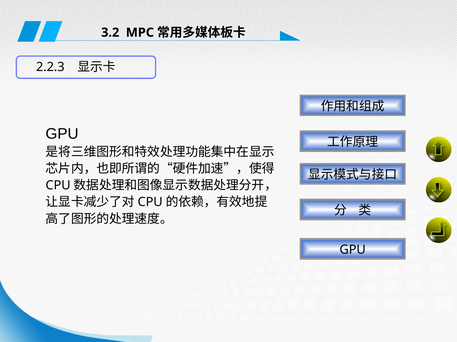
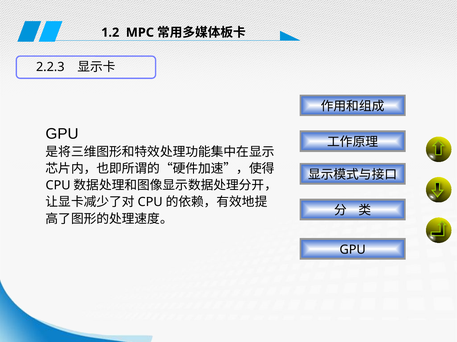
3.2: 3.2 -> 1.2
